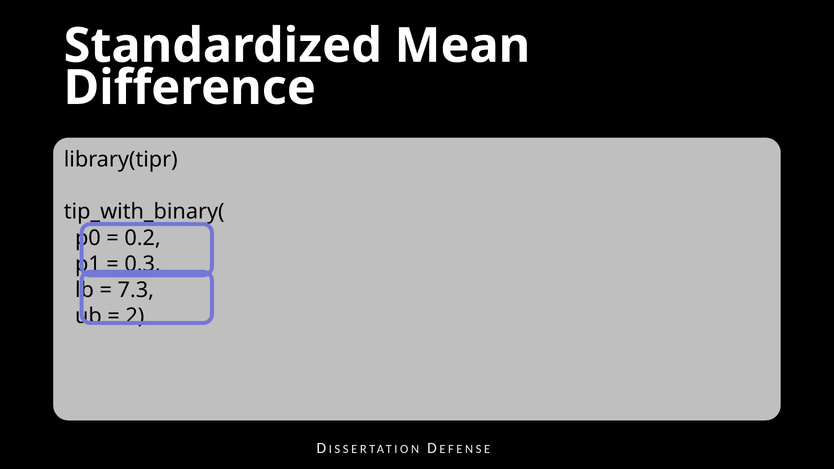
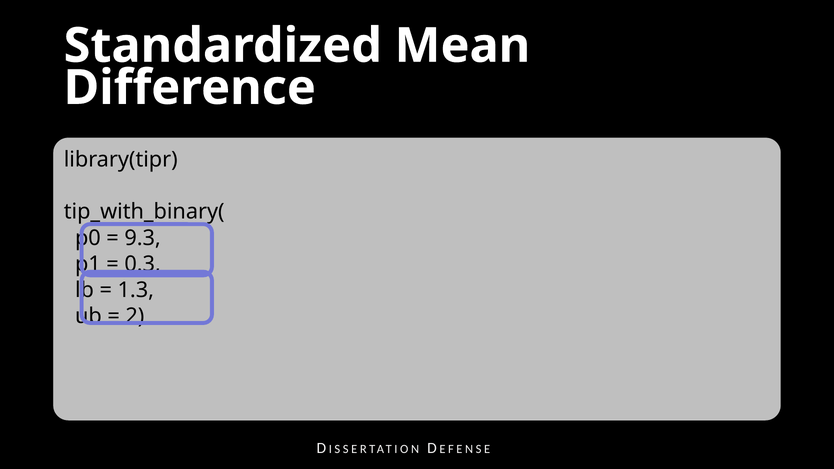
0.2: 0.2 -> 9.3
7.3: 7.3 -> 1.3
